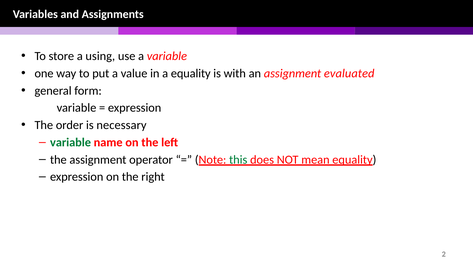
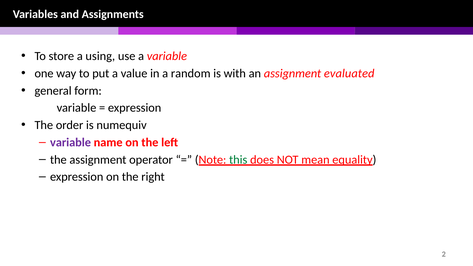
a equality: equality -> random
necessary: necessary -> numequiv
variable at (71, 142) colour: green -> purple
